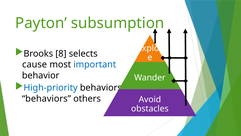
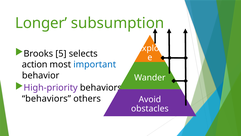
Payton: Payton -> Longer
8: 8 -> 5
cause: cause -> action
High-priority colour: blue -> purple
